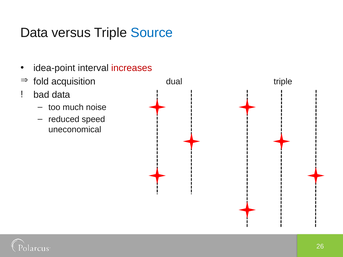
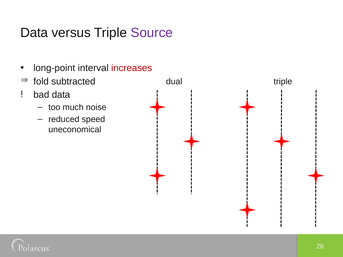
Source colour: blue -> purple
idea-point: idea-point -> long-point
acquisition: acquisition -> subtracted
